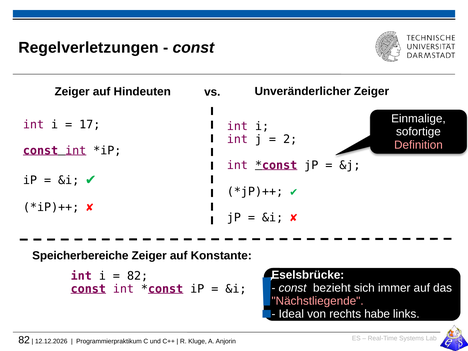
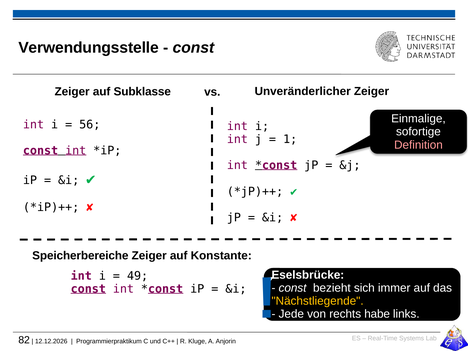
Regelverletzungen: Regelverletzungen -> Verwendungsstelle
Hindeuten: Hindeuten -> Subklasse
17: 17 -> 56
2: 2 -> 1
82 at (138, 276): 82 -> 49
Nächstliegende colour: pink -> yellow
Ideal: Ideal -> Jede
